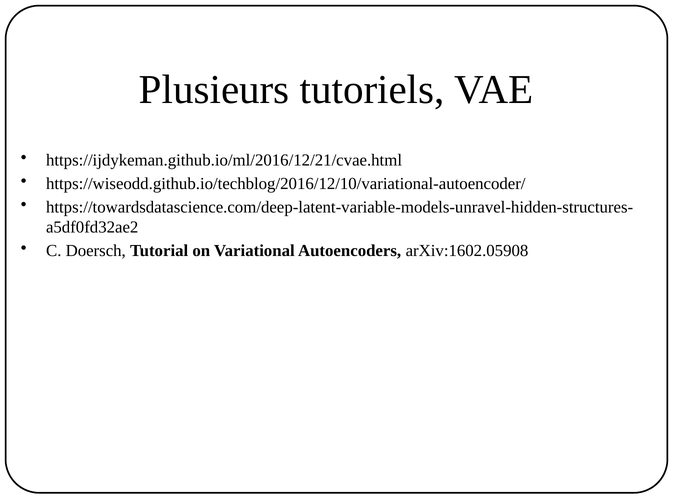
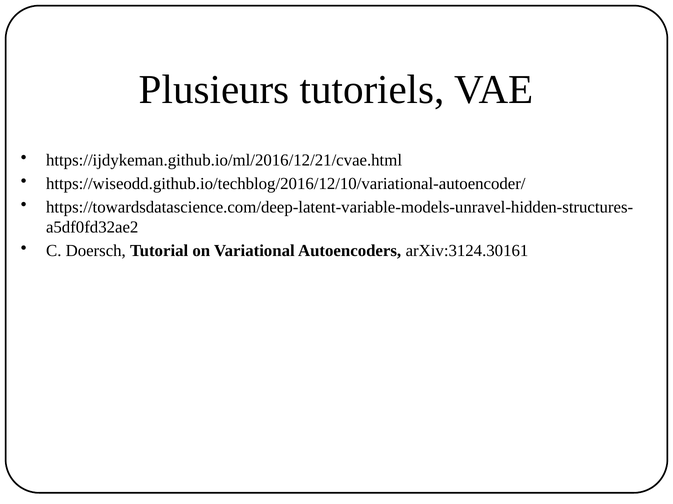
arXiv:1602.05908: arXiv:1602.05908 -> arXiv:3124.30161
